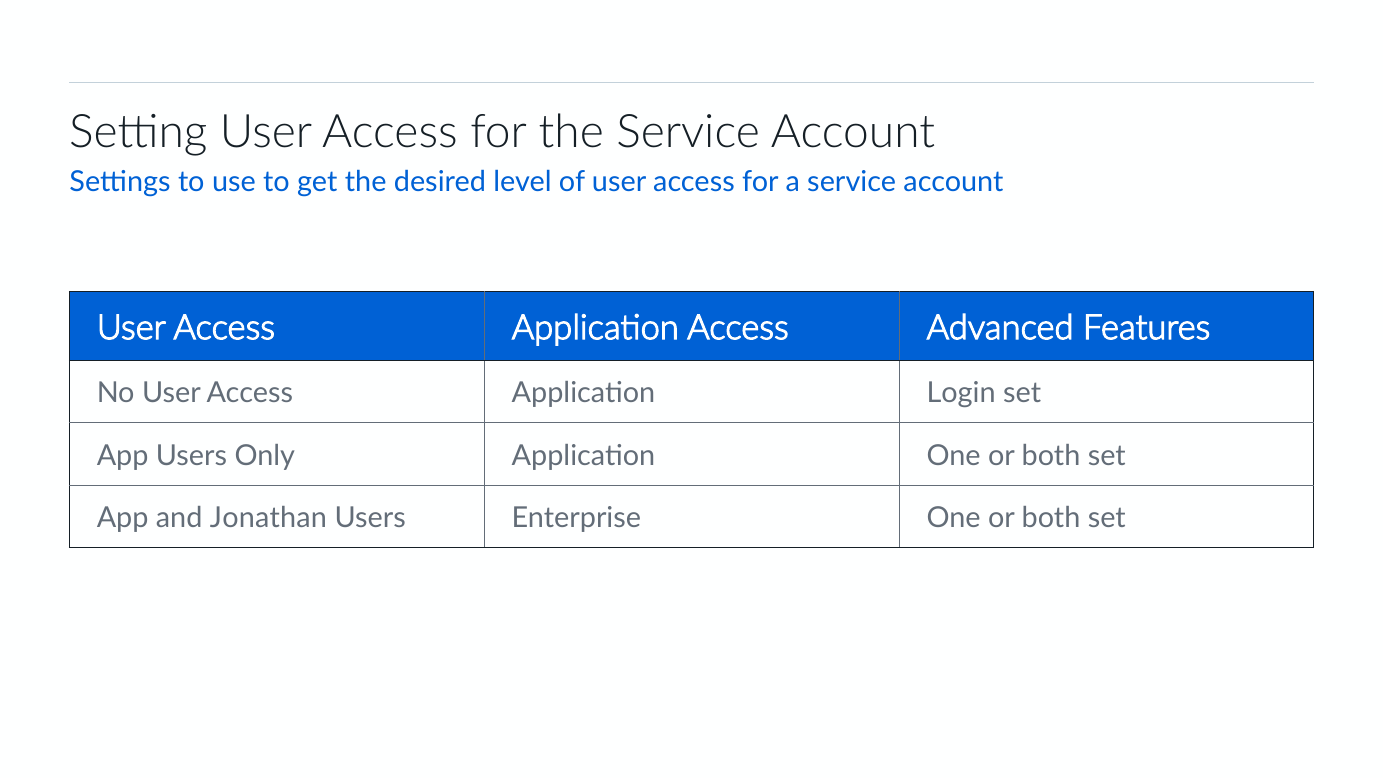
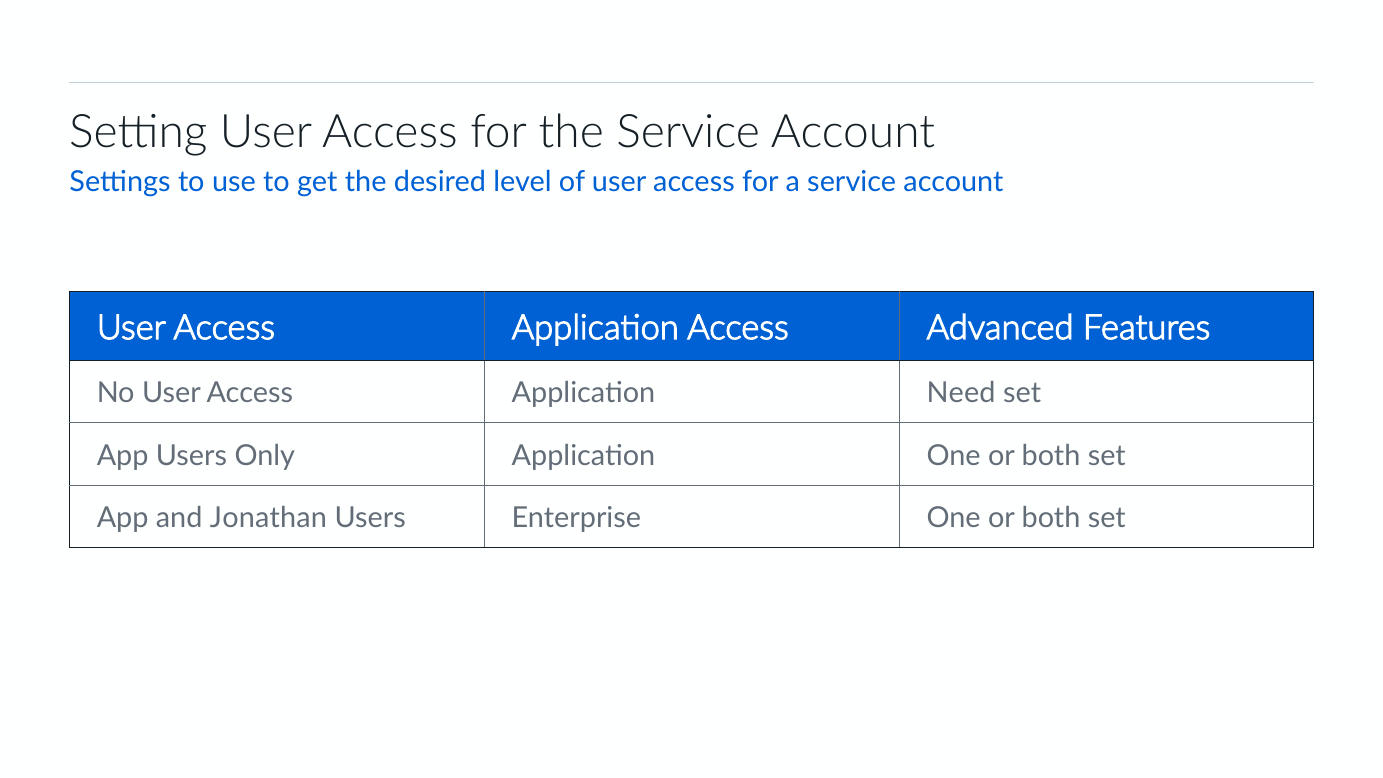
Login: Login -> Need
